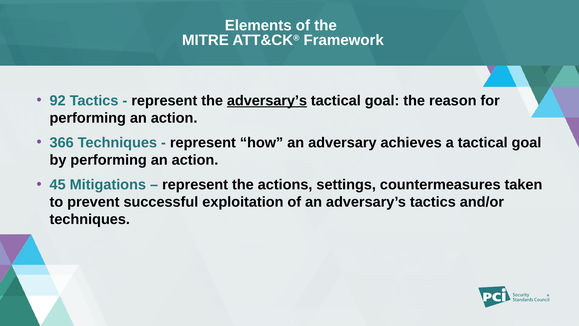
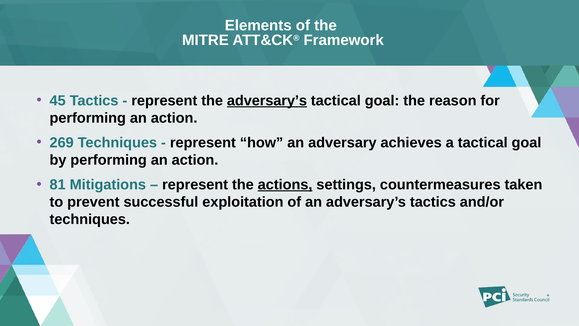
92: 92 -> 45
366: 366 -> 269
45: 45 -> 81
actions underline: none -> present
